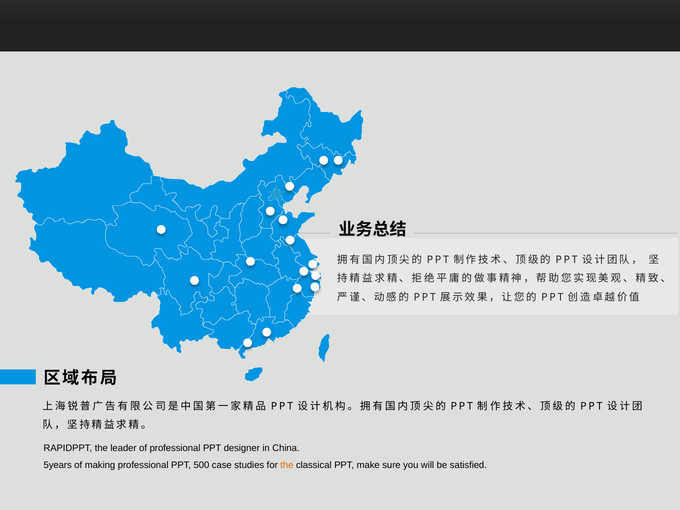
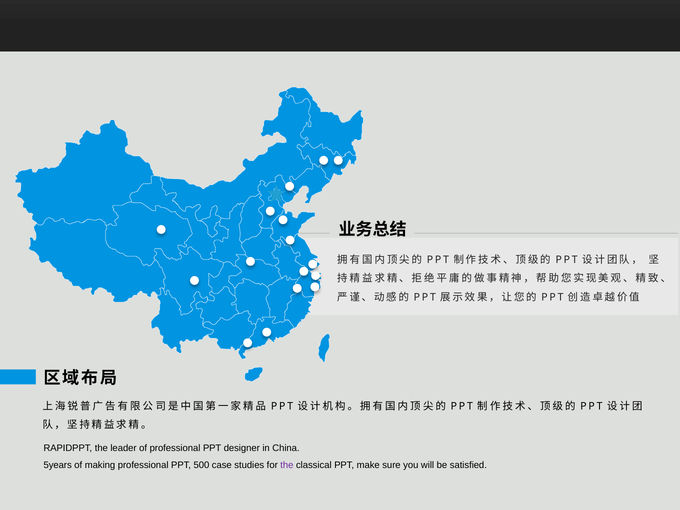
the at (287, 465) colour: orange -> purple
